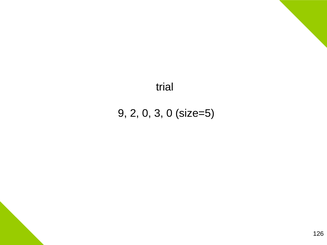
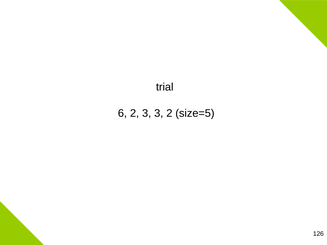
9: 9 -> 6
2 0: 0 -> 3
3 0: 0 -> 2
